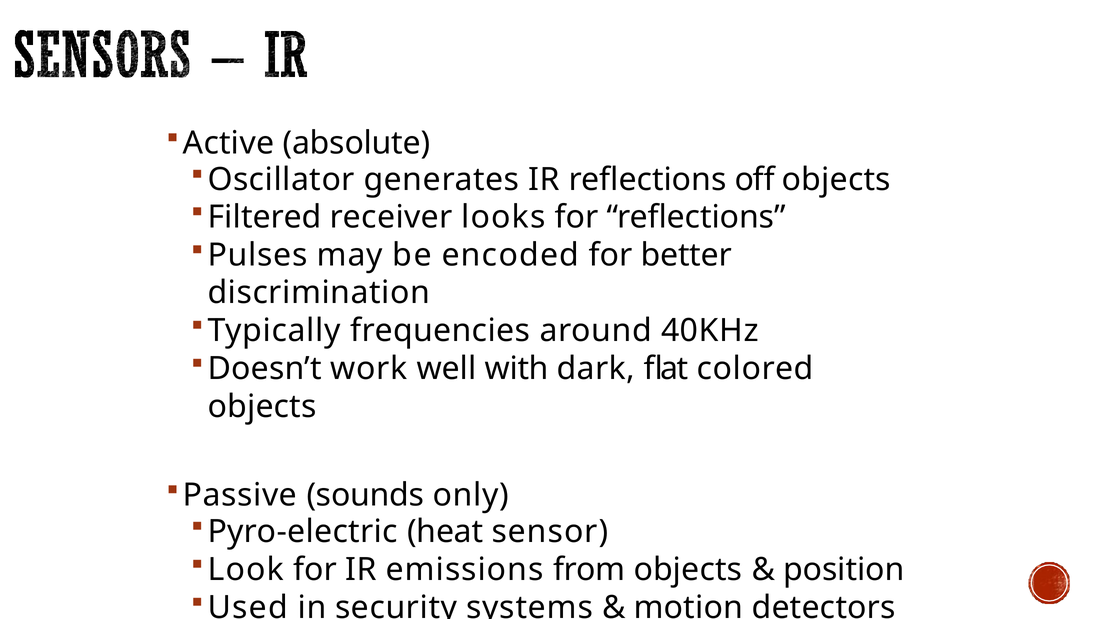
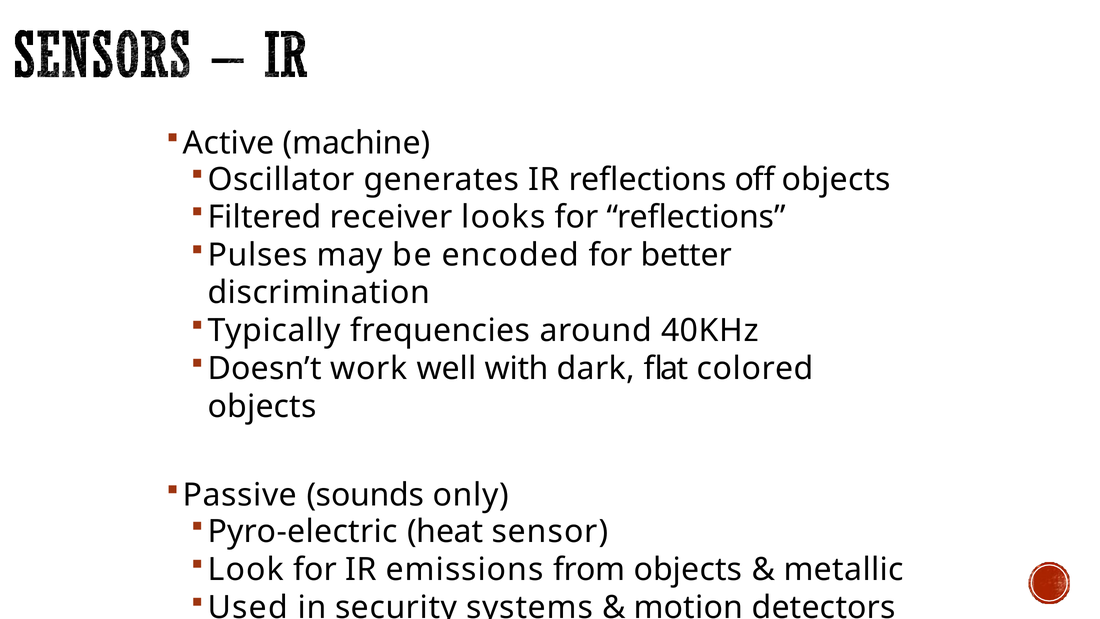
absolute: absolute -> machine
position: position -> metallic
